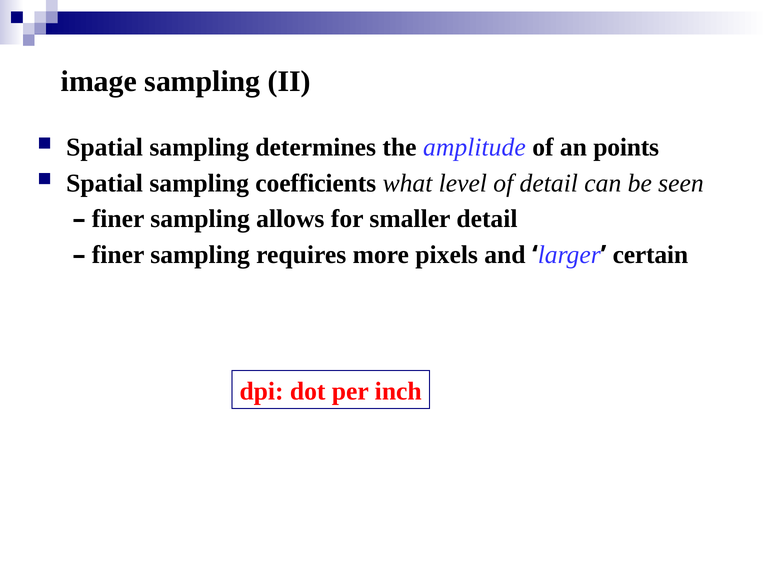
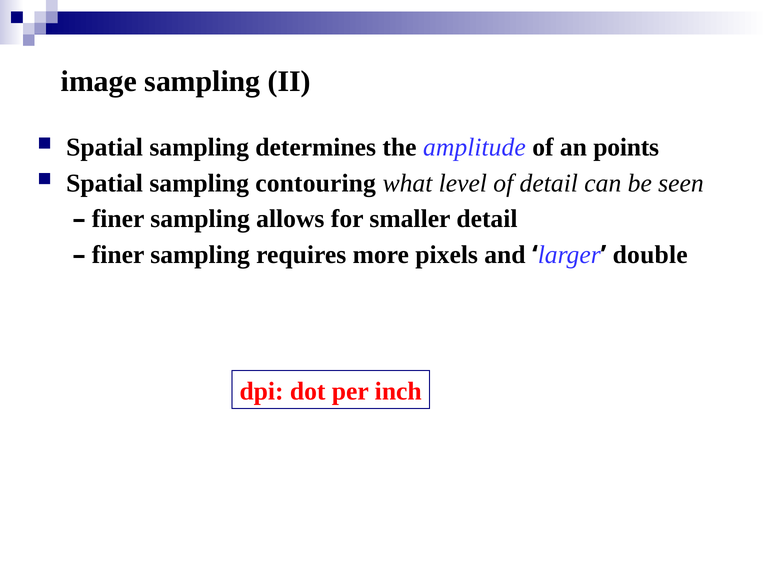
coefficients: coefficients -> contouring
certain: certain -> double
